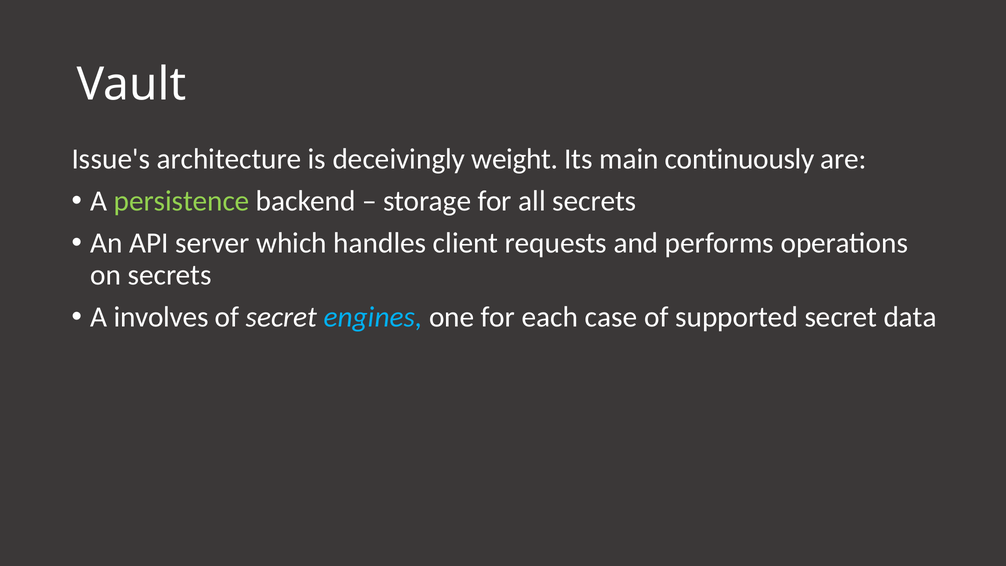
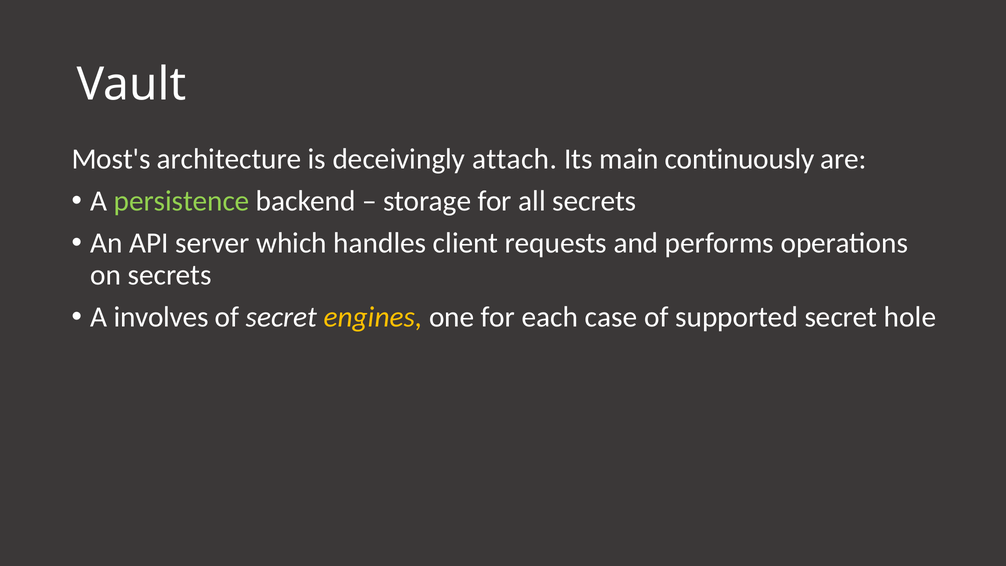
Issue's: Issue's -> Most's
weight: weight -> attach
engines colour: light blue -> yellow
data: data -> hole
